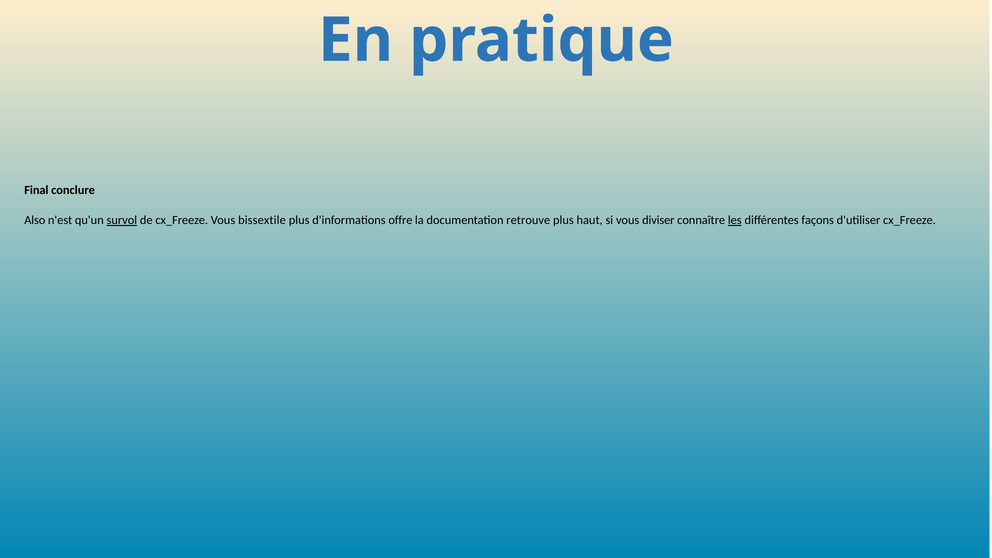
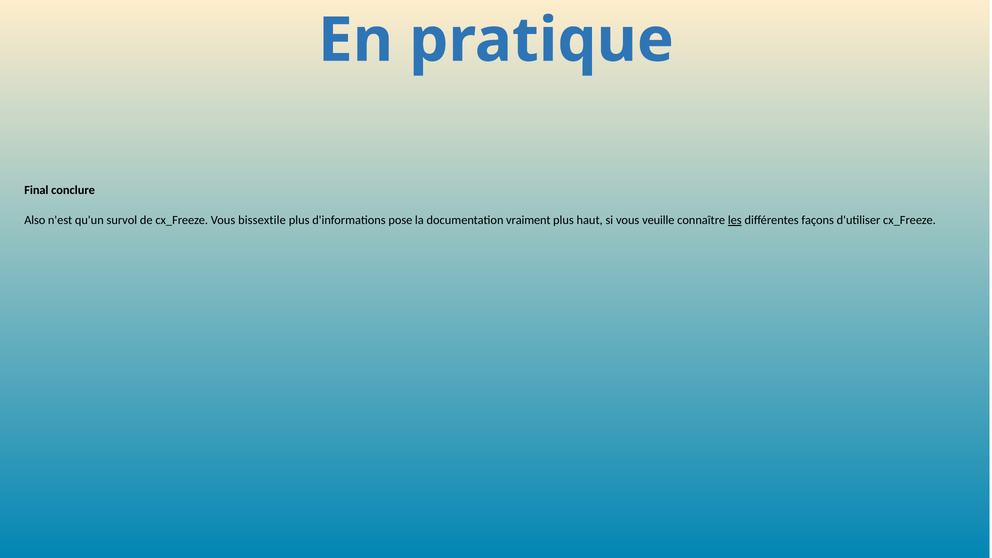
survol underline: present -> none
offre: offre -> pose
retrouve: retrouve -> vraiment
diviser: diviser -> veuille
